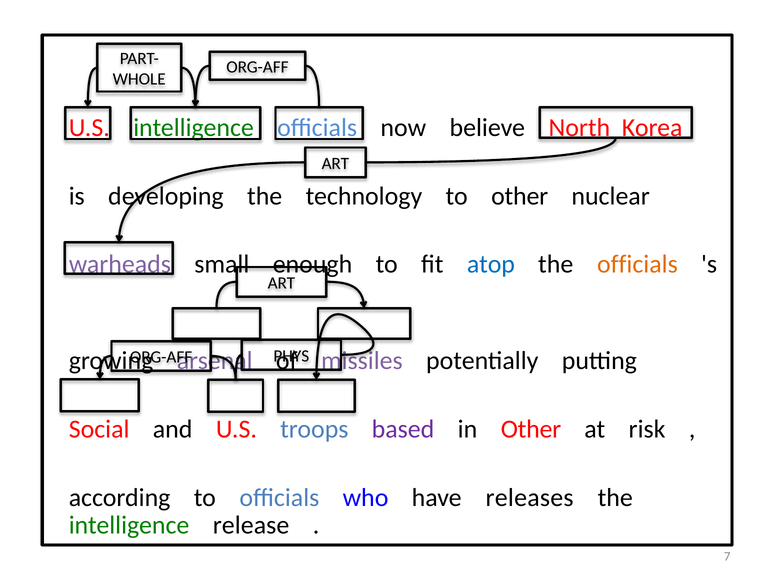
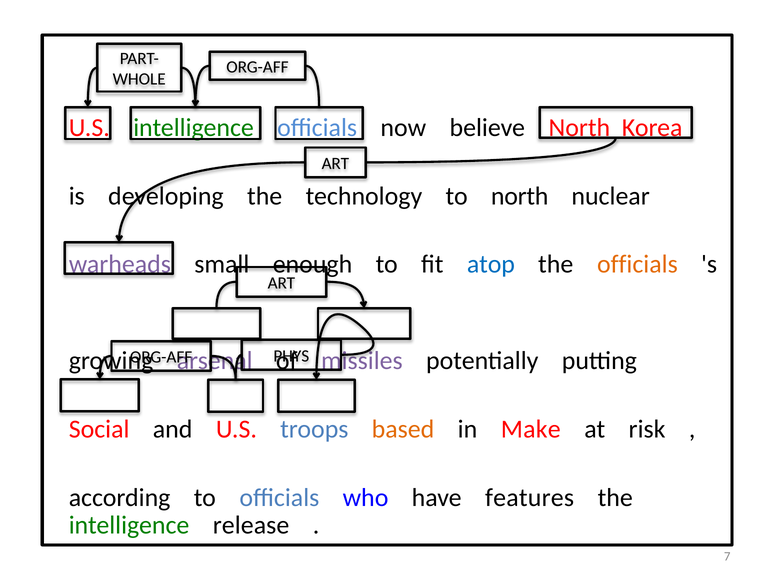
to other: other -> north
based colour: purple -> orange
in Other: Other -> Make
releases: releases -> features
